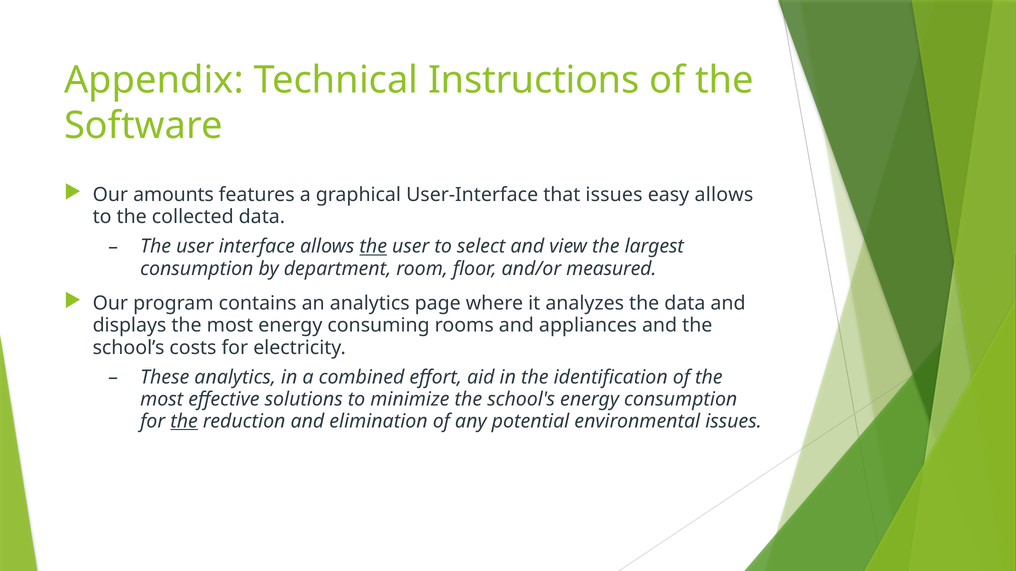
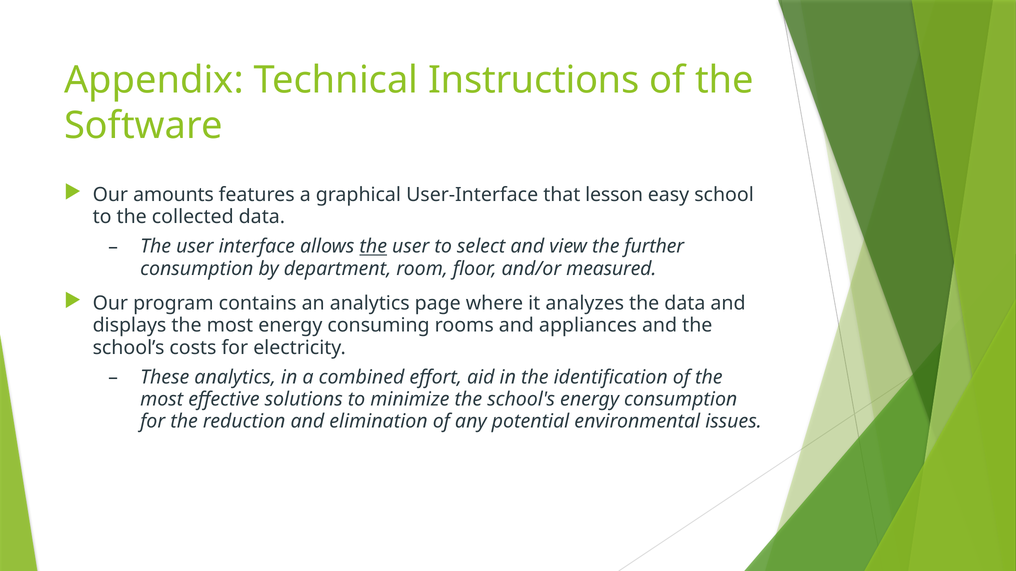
that issues: issues -> lesson
easy allows: allows -> school
largest: largest -> further
the at (184, 422) underline: present -> none
